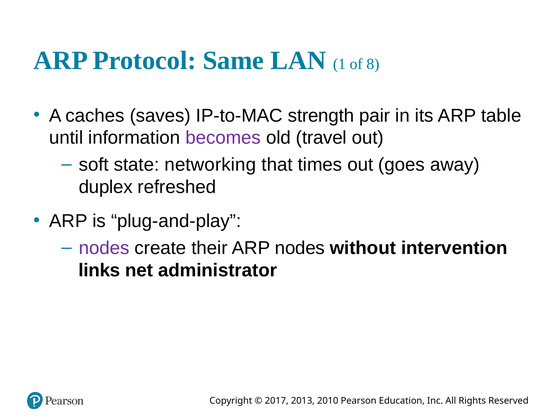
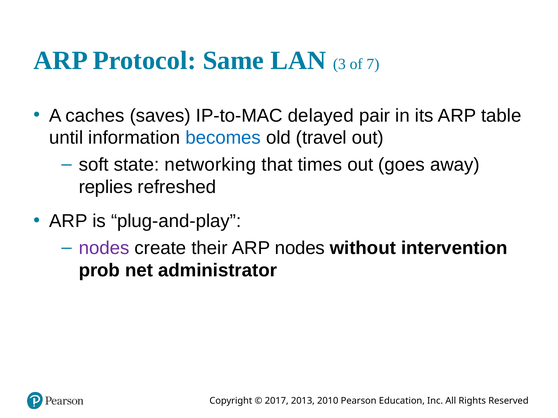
1: 1 -> 3
8: 8 -> 7
strength: strength -> delayed
becomes colour: purple -> blue
duplex: duplex -> replies
links: links -> prob
